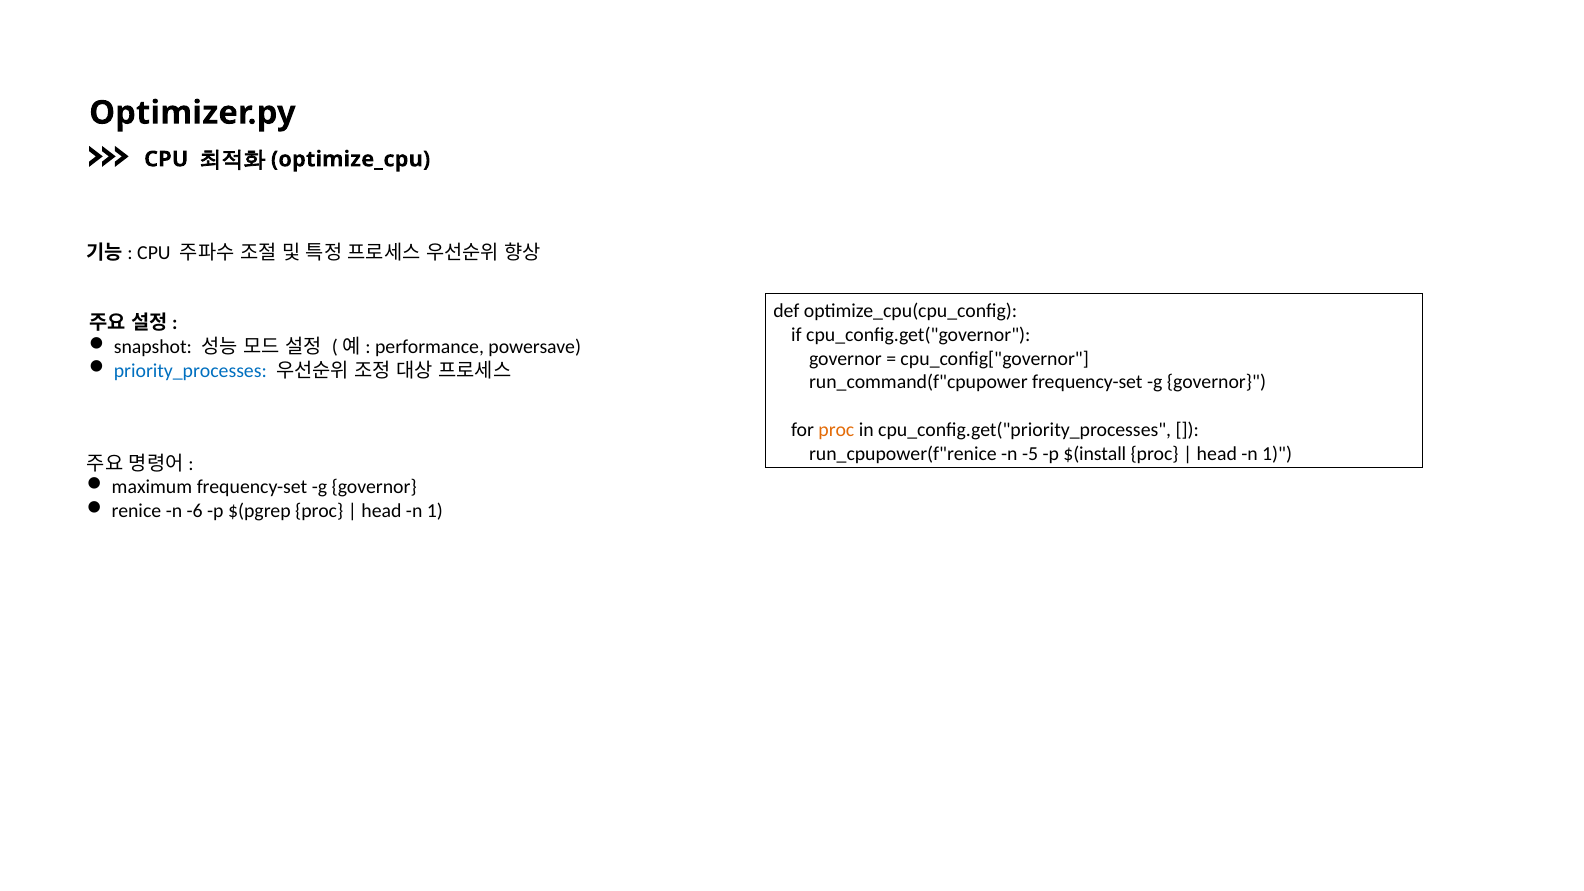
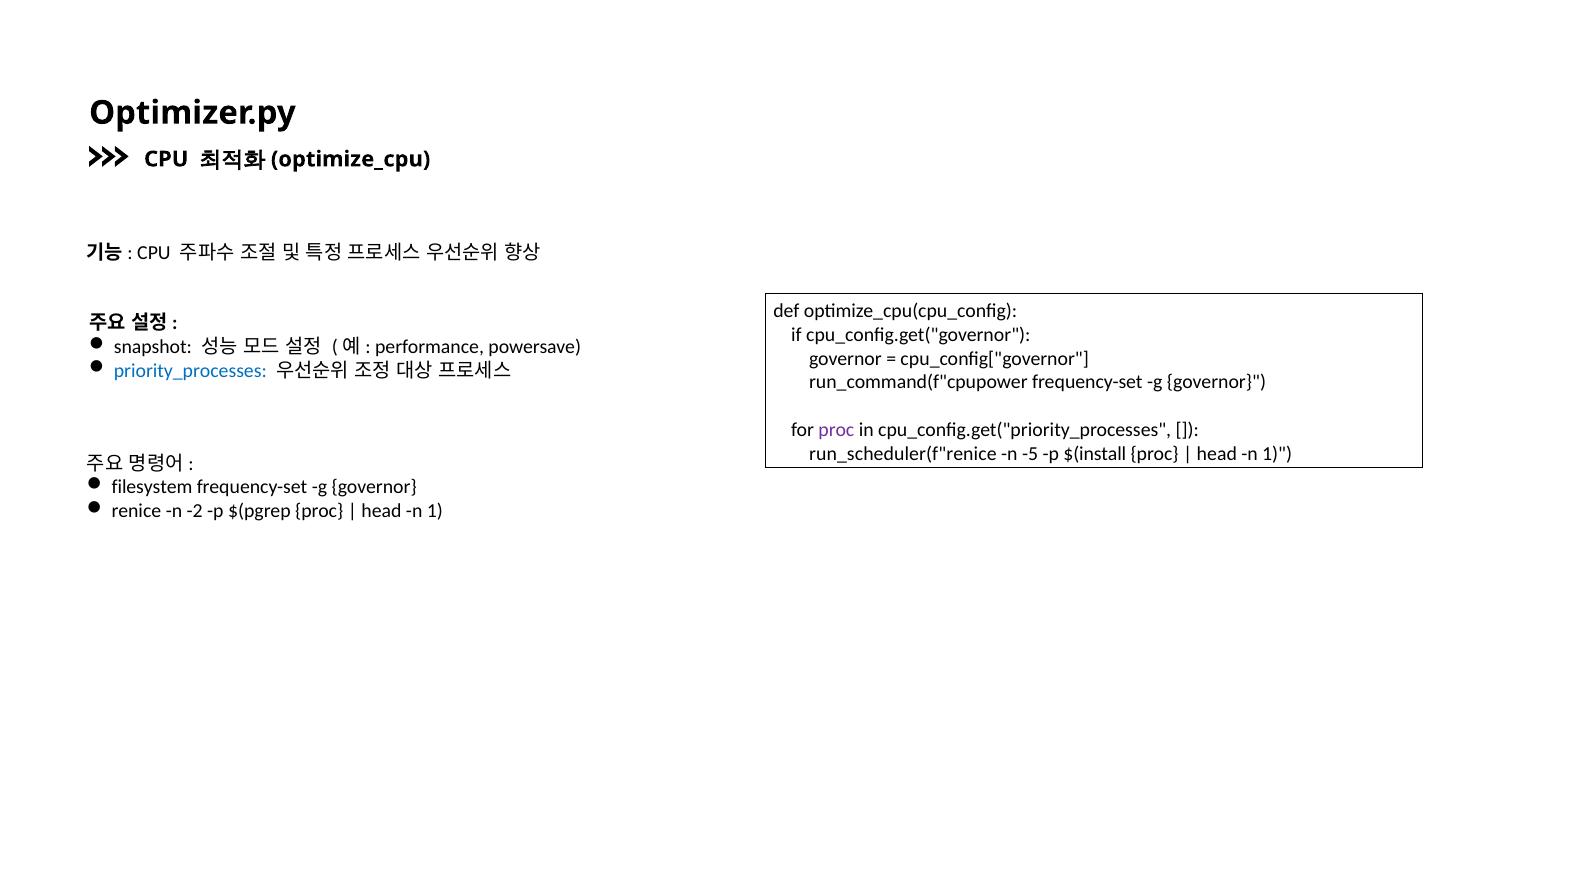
proc at (836, 430) colour: orange -> purple
run_cpupower(f"renice: run_cpupower(f"renice -> run_scheduler(f"renice
maximum: maximum -> filesystem
-6: -6 -> -2
